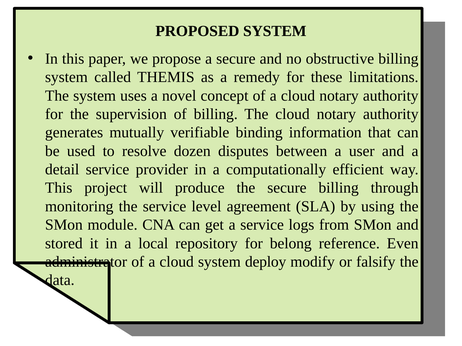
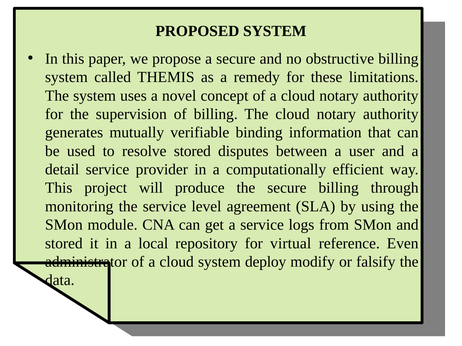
resolve dozen: dozen -> stored
belong: belong -> virtual
